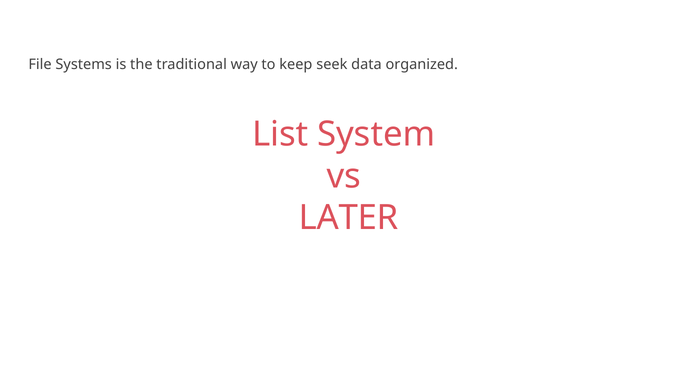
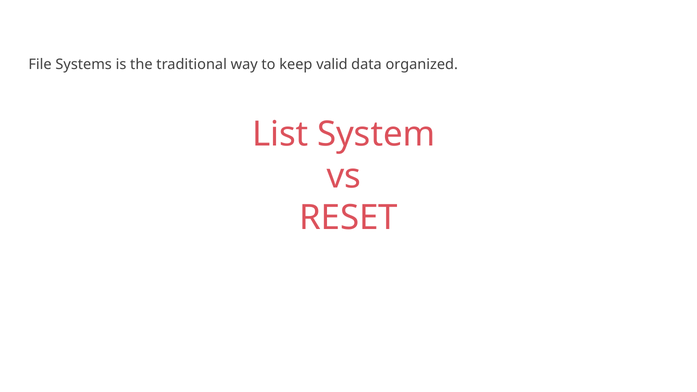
seek: seek -> valid
LATER: LATER -> RESET
